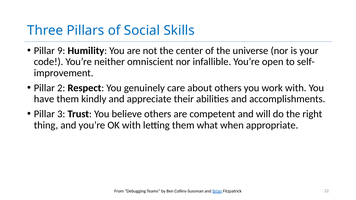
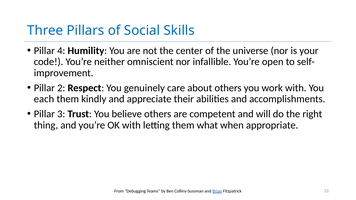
9: 9 -> 4
have: have -> each
